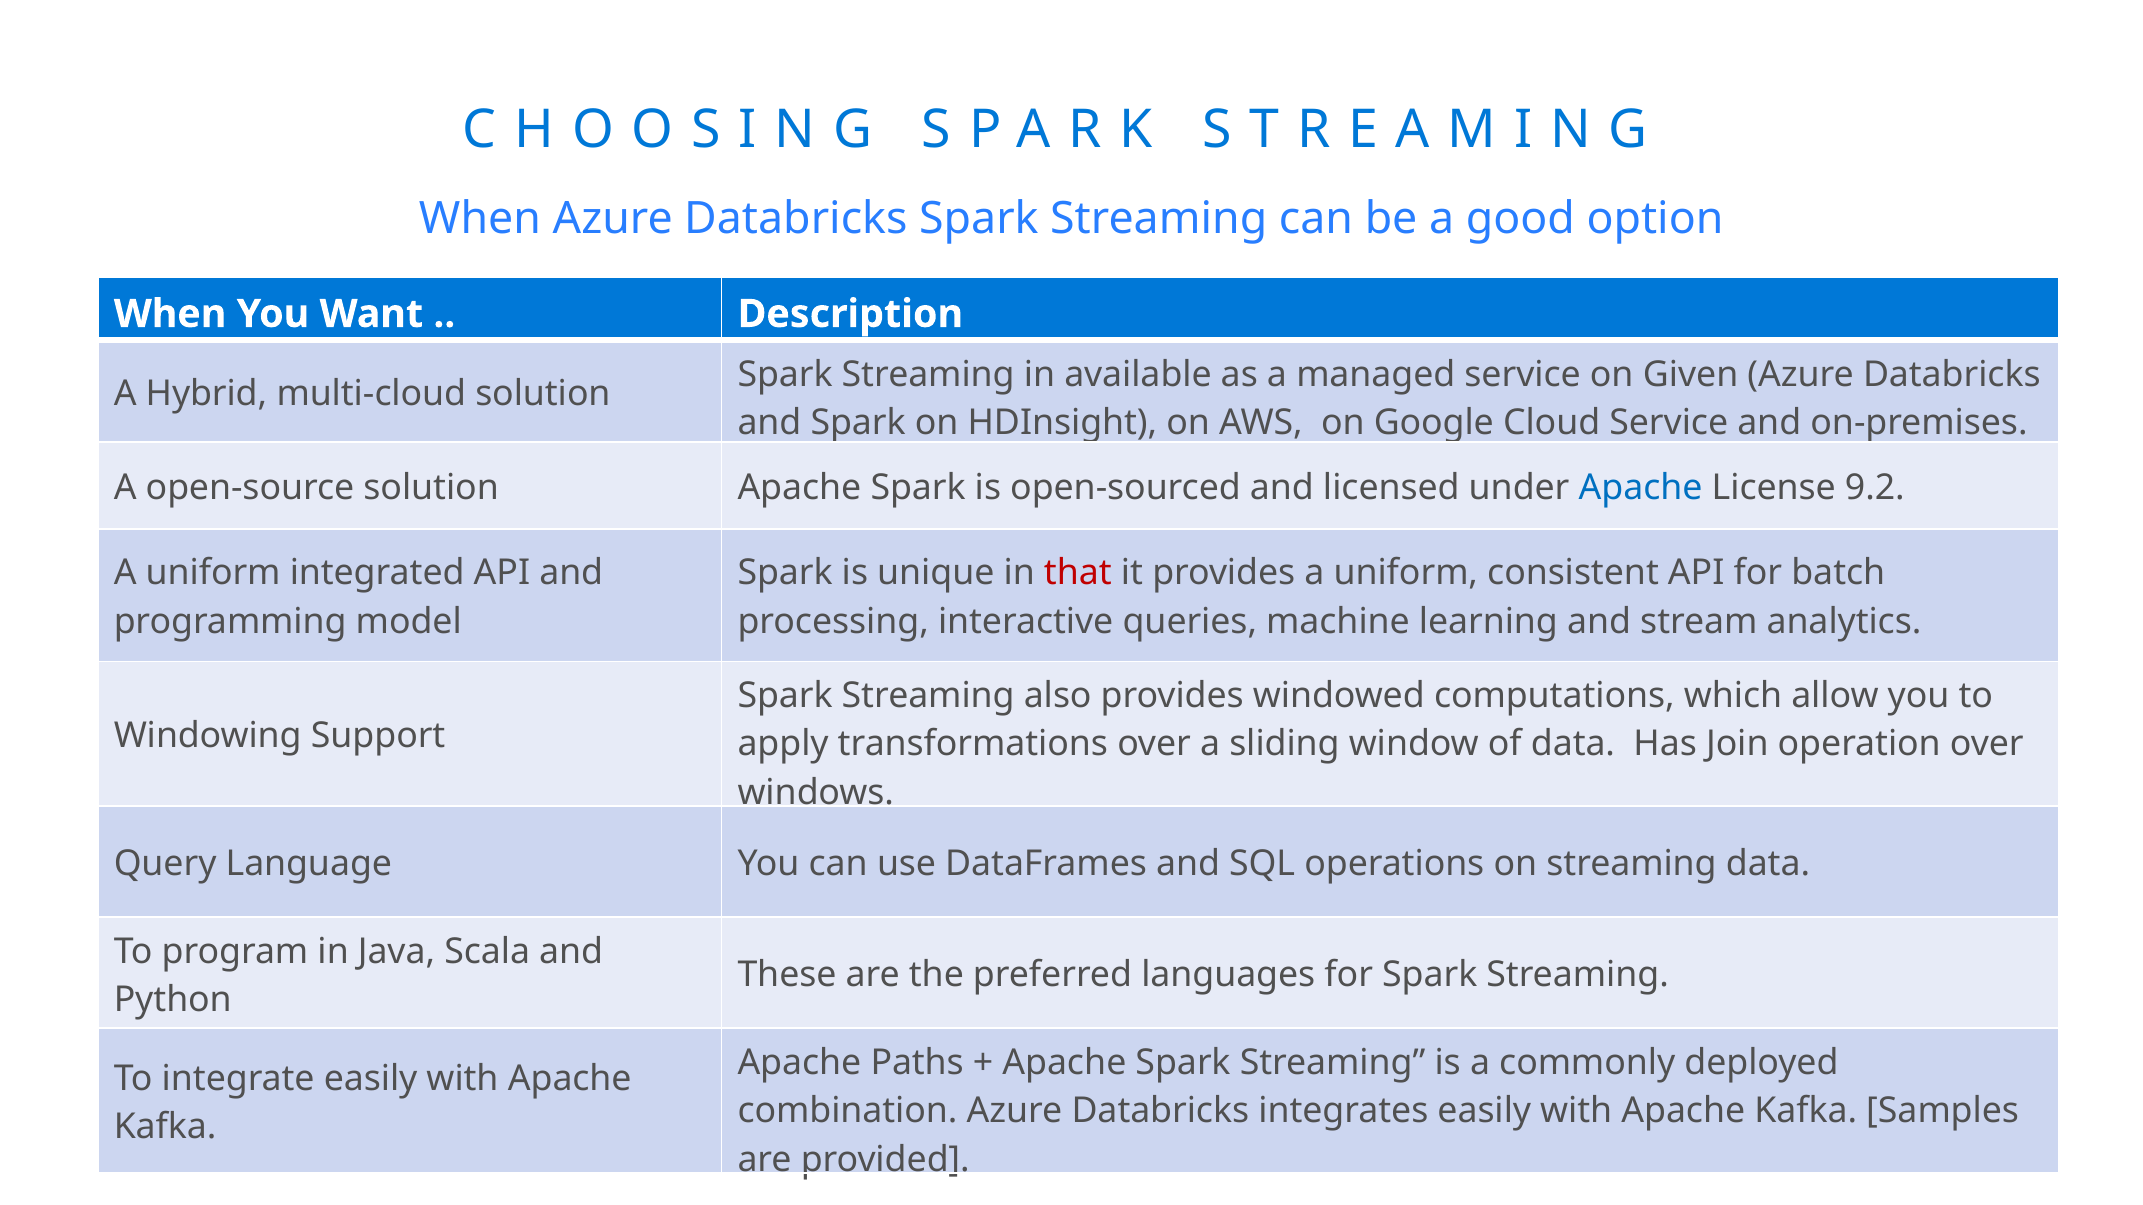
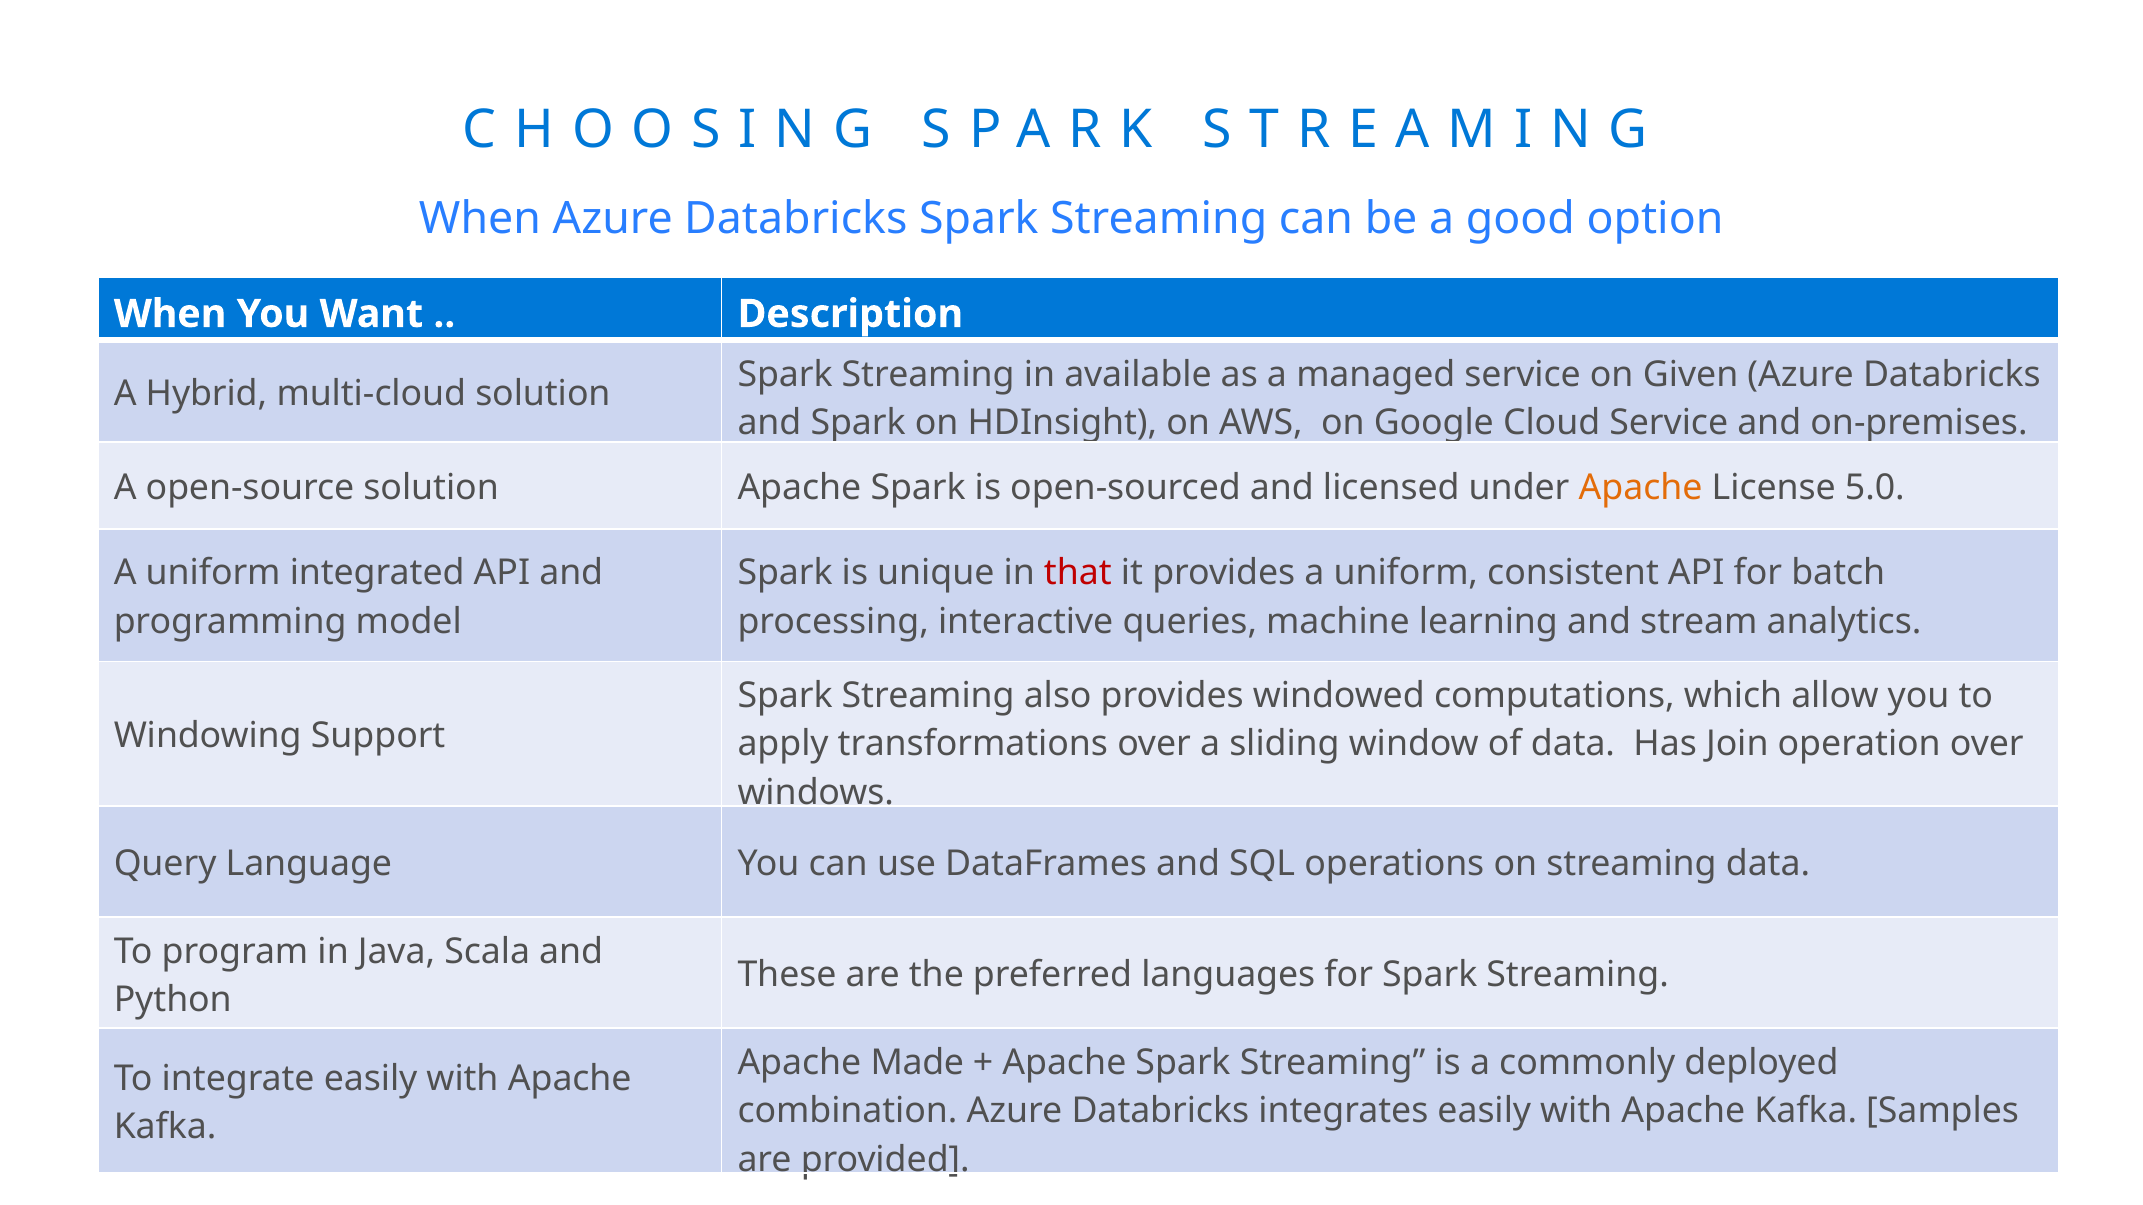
Apache at (1641, 488) colour: blue -> orange
9.2: 9.2 -> 5.0
Paths: Paths -> Made
